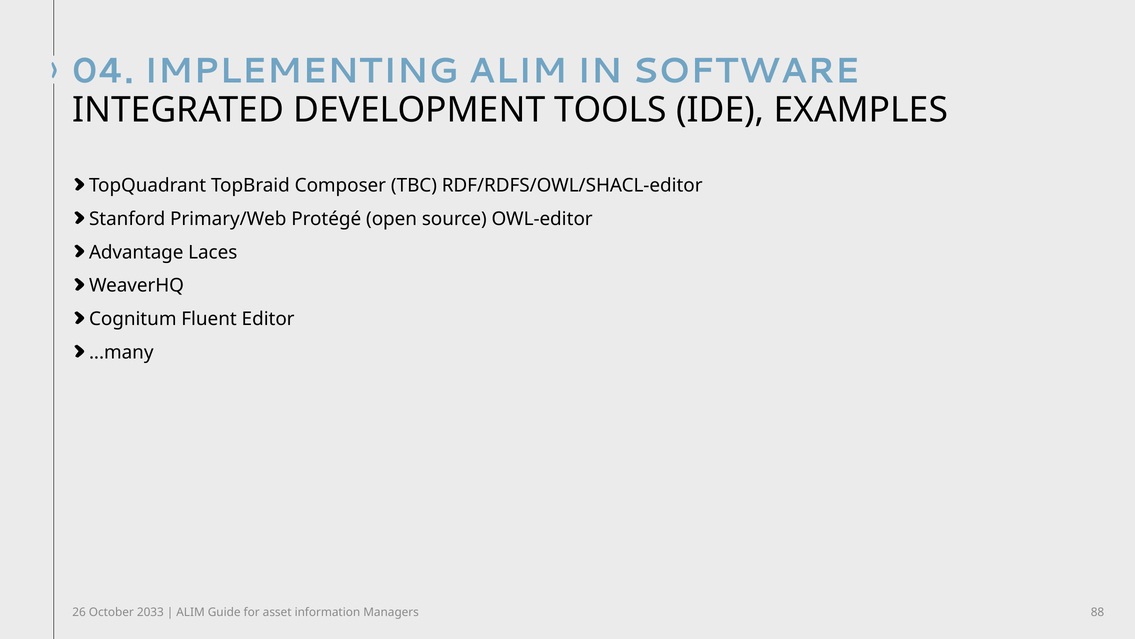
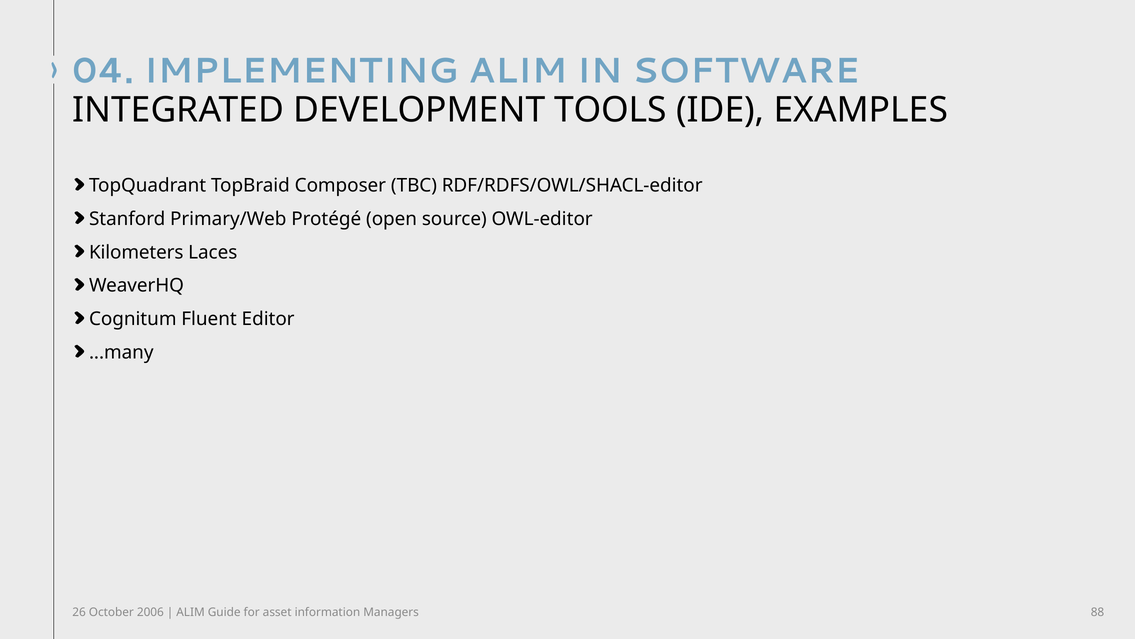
Advantage: Advantage -> Kilometers
2033: 2033 -> 2006
